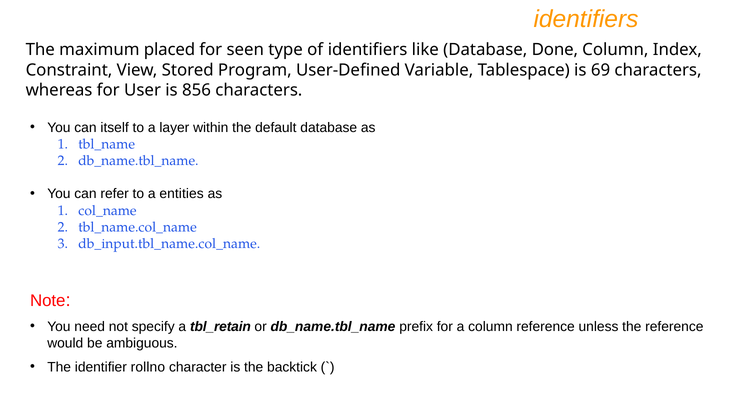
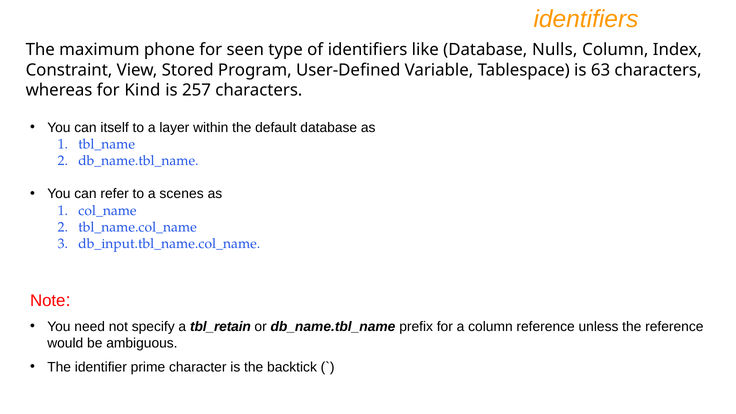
placed: placed -> phone
Done: Done -> Nulls
69: 69 -> 63
User: User -> Kind
856: 856 -> 257
entities: entities -> scenes
rollno: rollno -> prime
